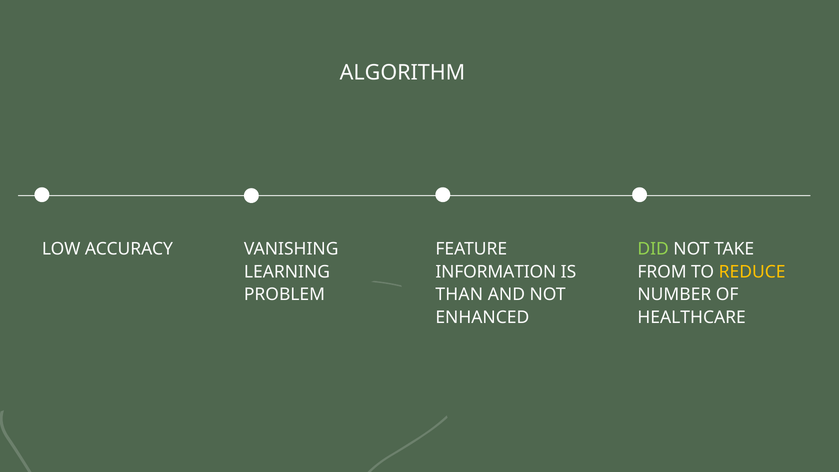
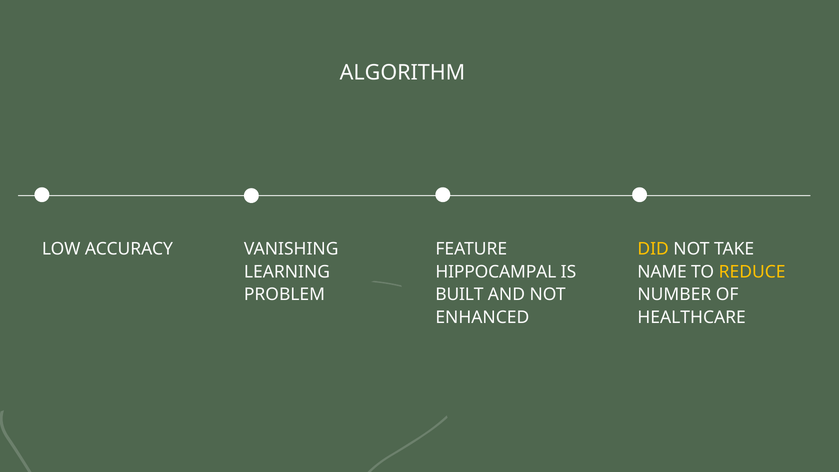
DID colour: light green -> yellow
INFORMATION: INFORMATION -> HIPPOCAMPAL
FROM: FROM -> NAME
THAN: THAN -> BUILT
